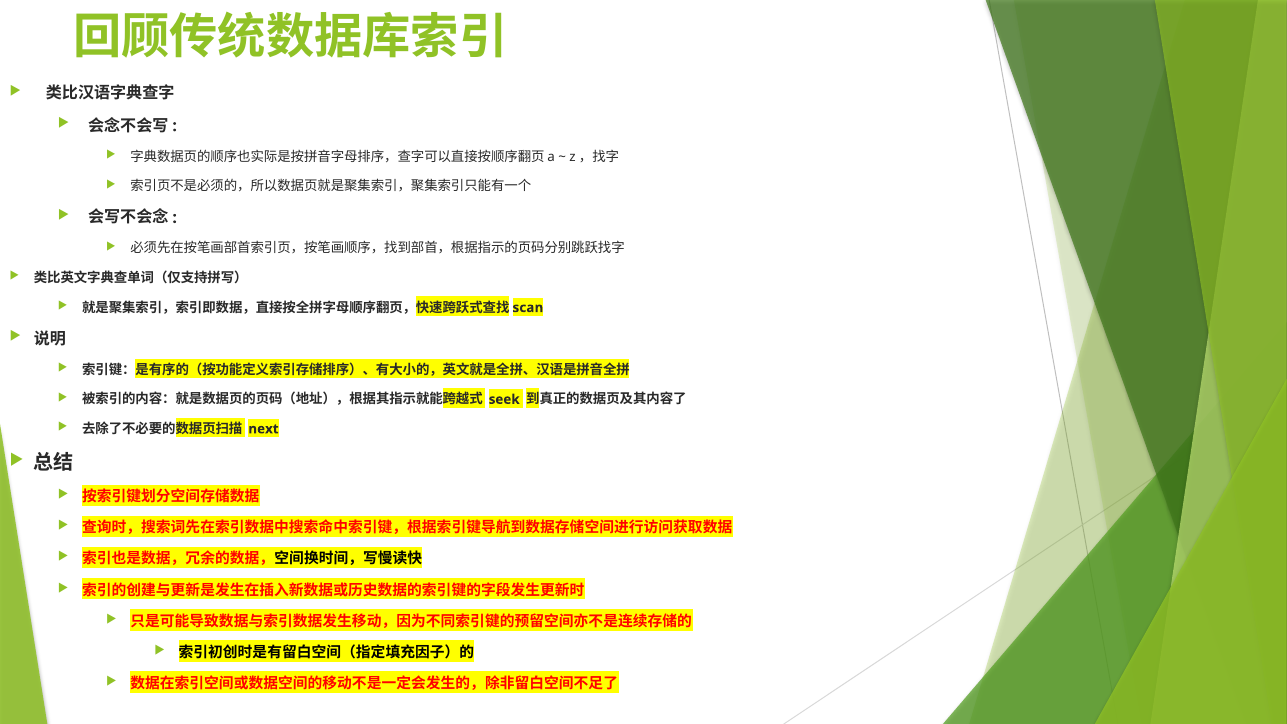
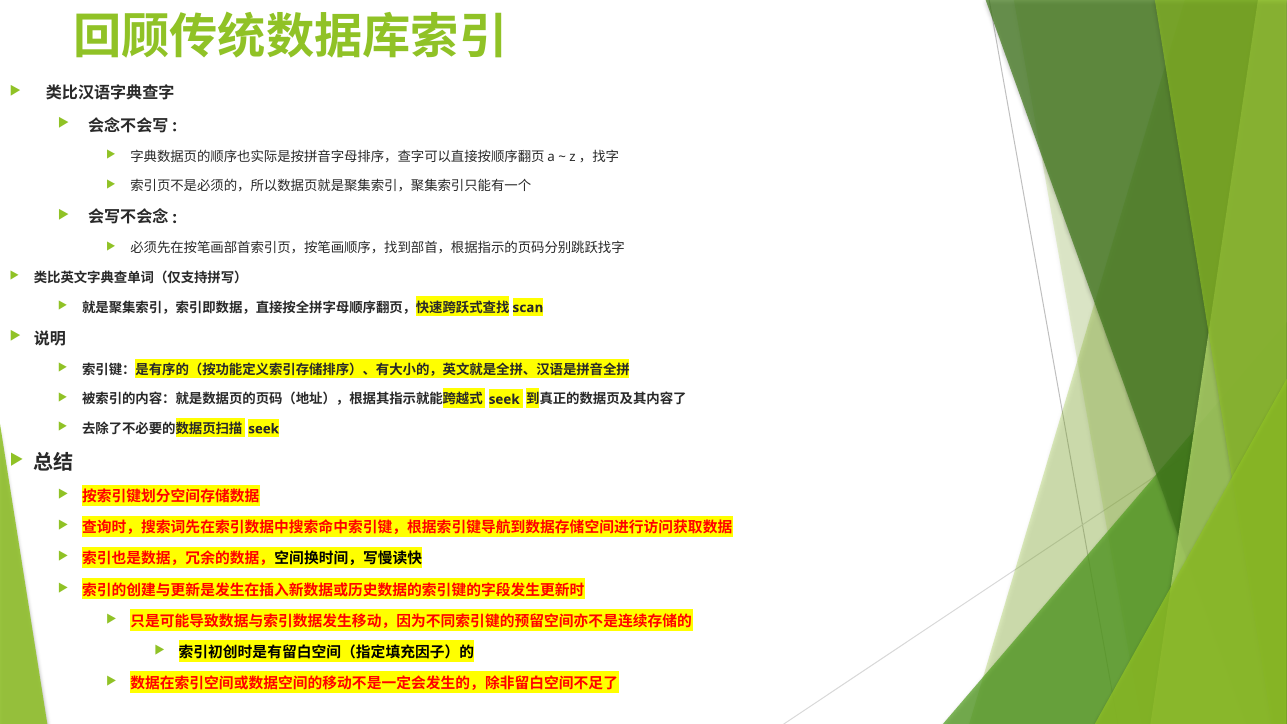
next at (264, 429): next -> seek
